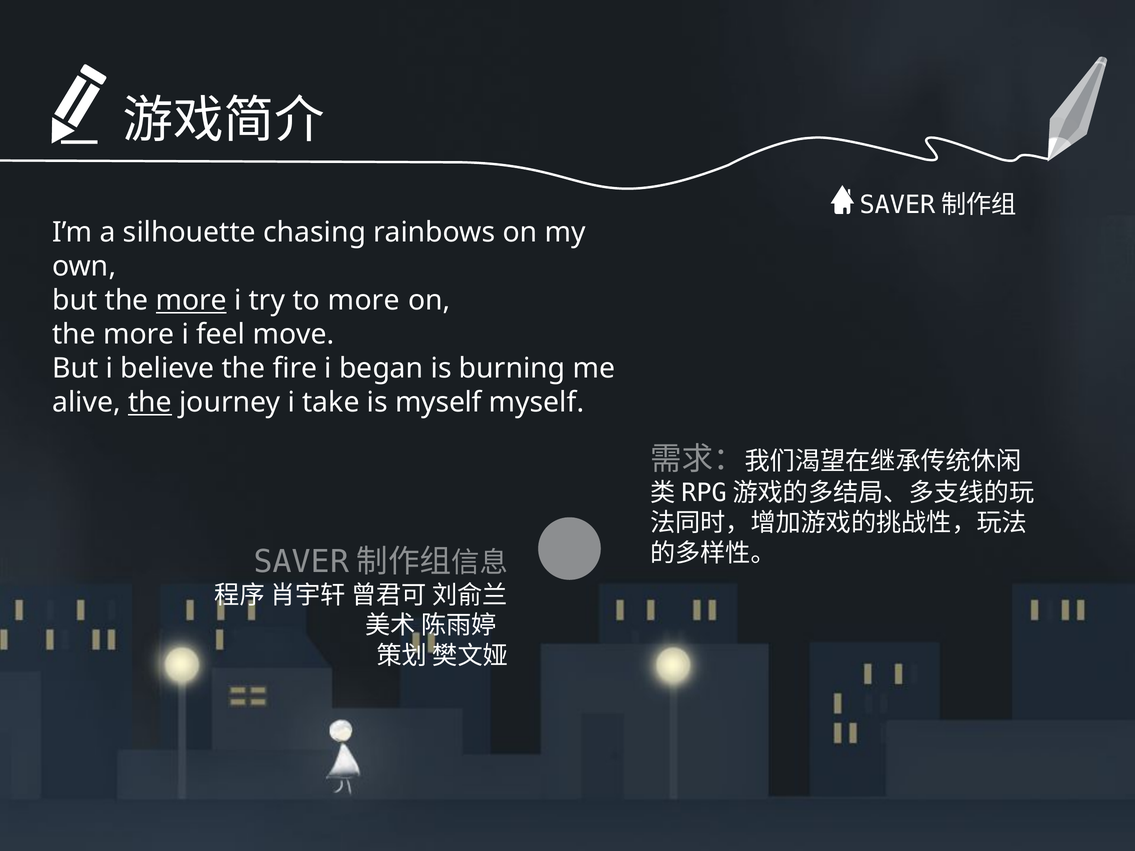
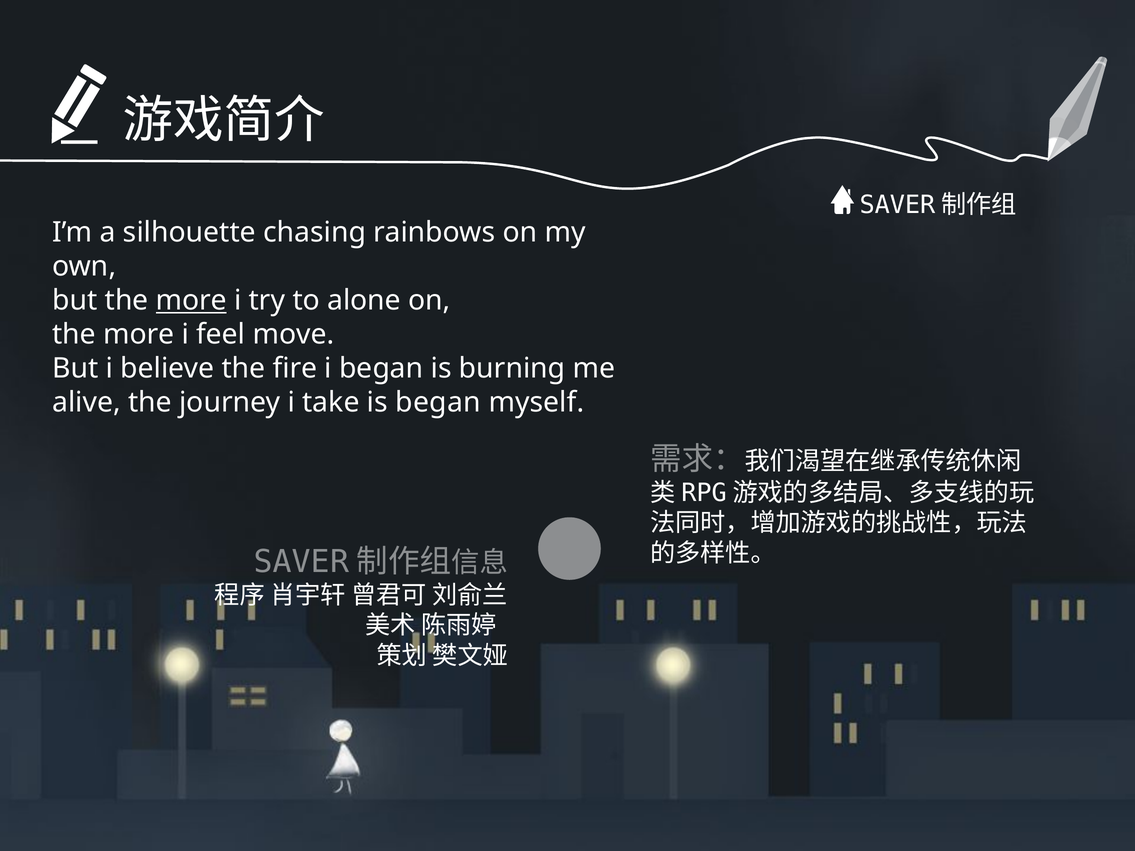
to more: more -> alone
the at (150, 403) underline: present -> none
is myself: myself -> began
